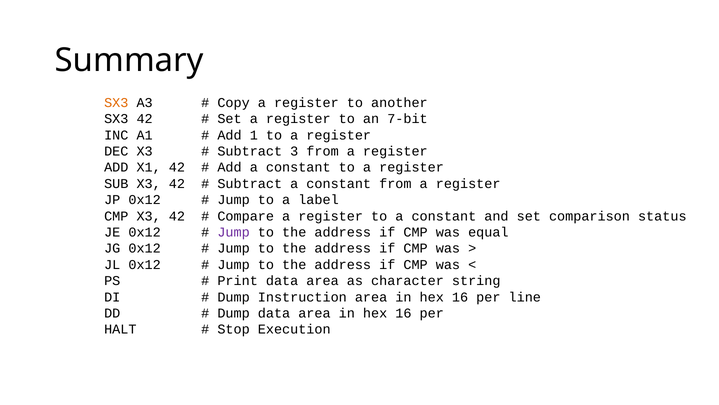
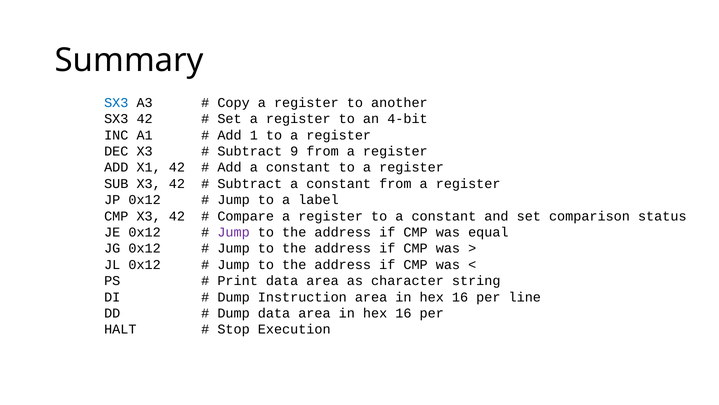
SX3 at (116, 103) colour: orange -> blue
7-bit: 7-bit -> 4-bit
3: 3 -> 9
